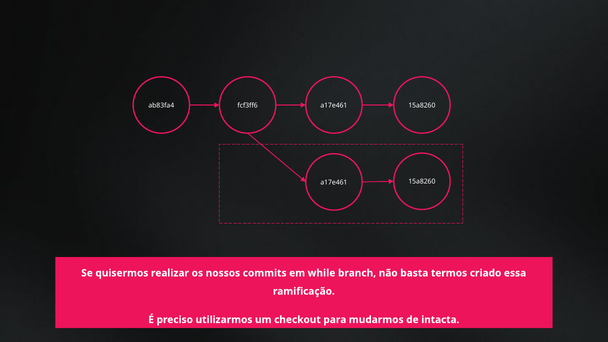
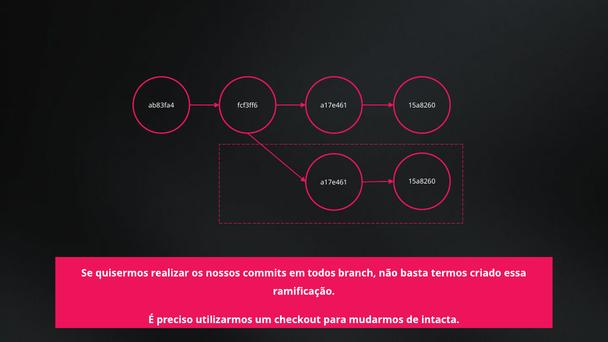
while: while -> todos
